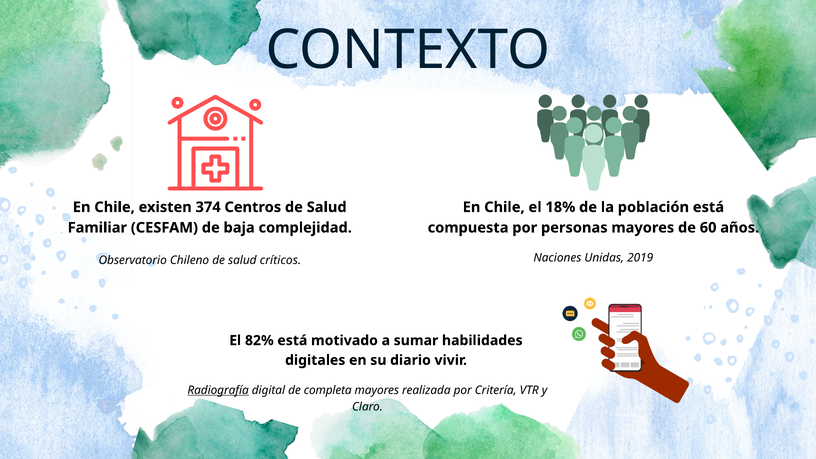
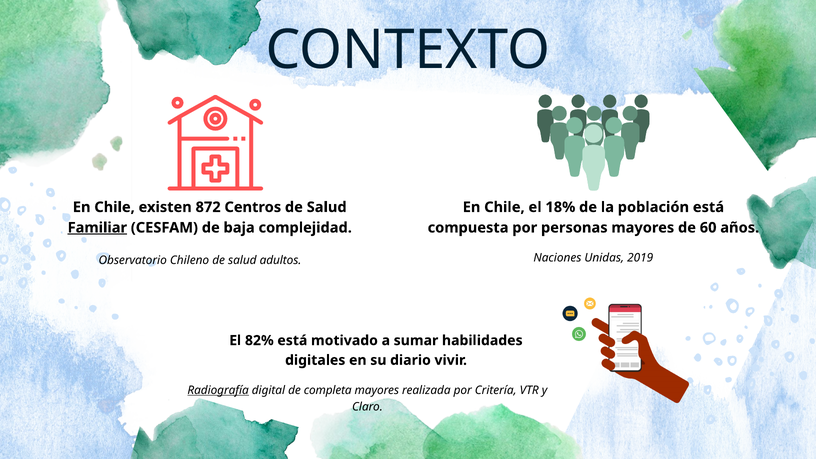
374: 374 -> 872
Familiar underline: none -> present
críticos: críticos -> adultos
